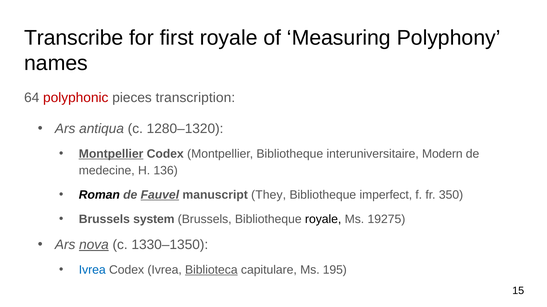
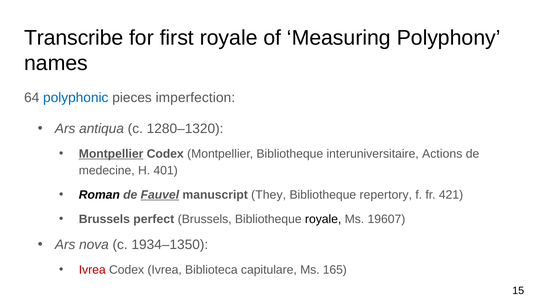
polyphonic colour: red -> blue
transcription: transcription -> imperfection
Modern: Modern -> Actions
136: 136 -> 401
imperfect: imperfect -> repertory
350: 350 -> 421
system: system -> perfect
19275: 19275 -> 19607
nova underline: present -> none
1330–1350: 1330–1350 -> 1934–1350
Ivrea at (92, 270) colour: blue -> red
Biblioteca underline: present -> none
195: 195 -> 165
